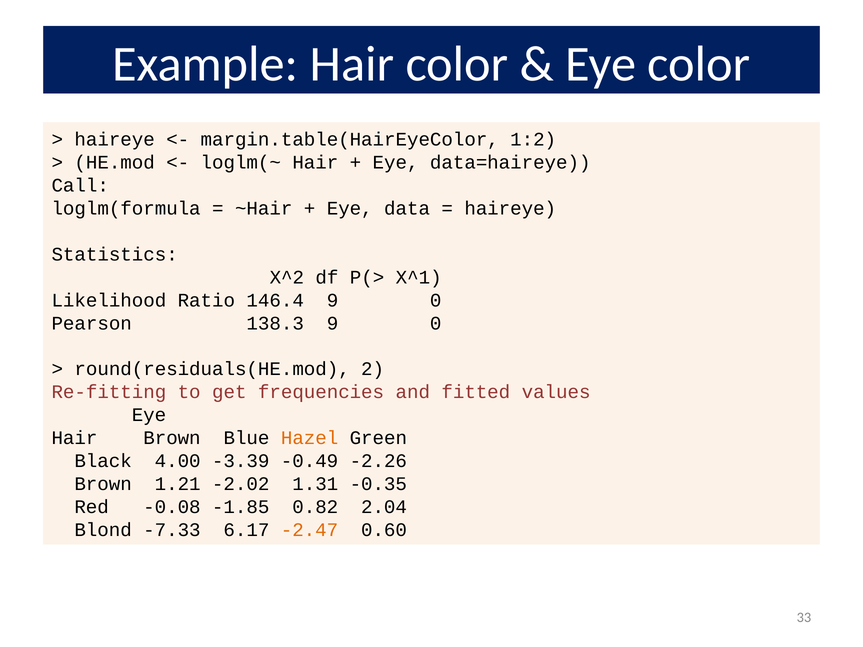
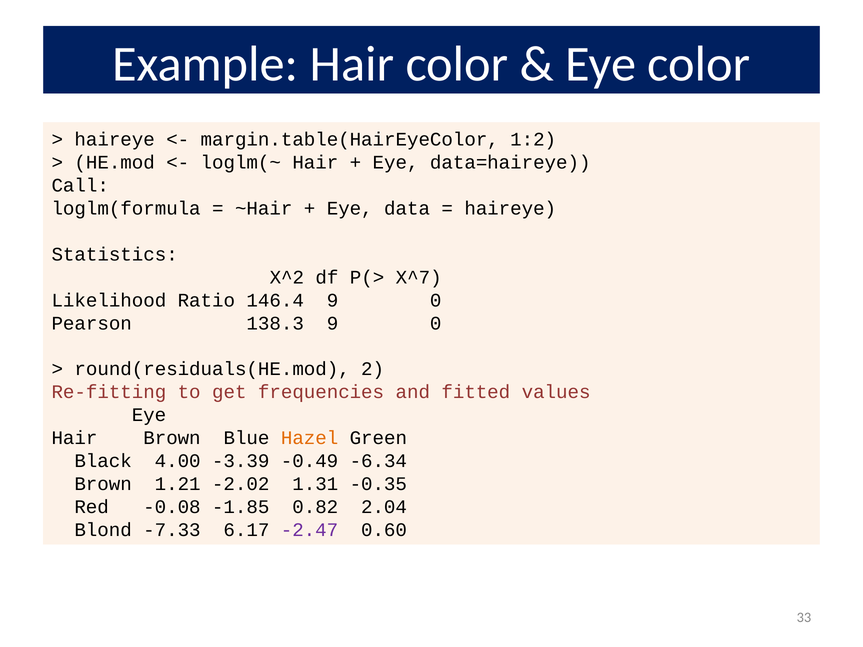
X^1: X^1 -> X^7
-2.26: -2.26 -> -6.34
-2.47 colour: orange -> purple
